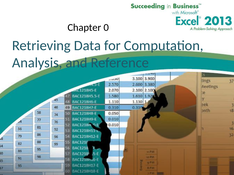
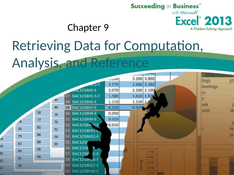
0: 0 -> 9
